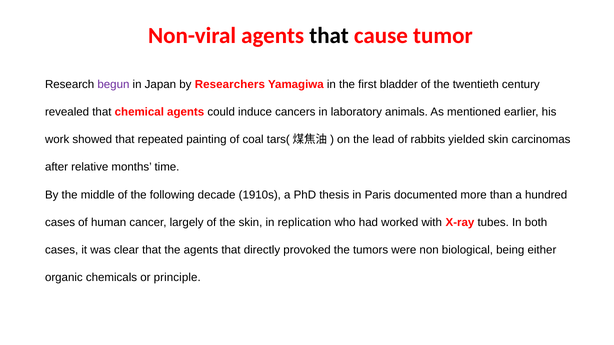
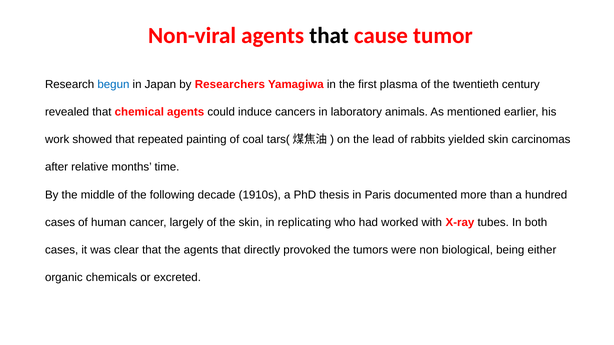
begun colour: purple -> blue
bladder: bladder -> plasma
replication: replication -> replicating
principle: principle -> excreted
